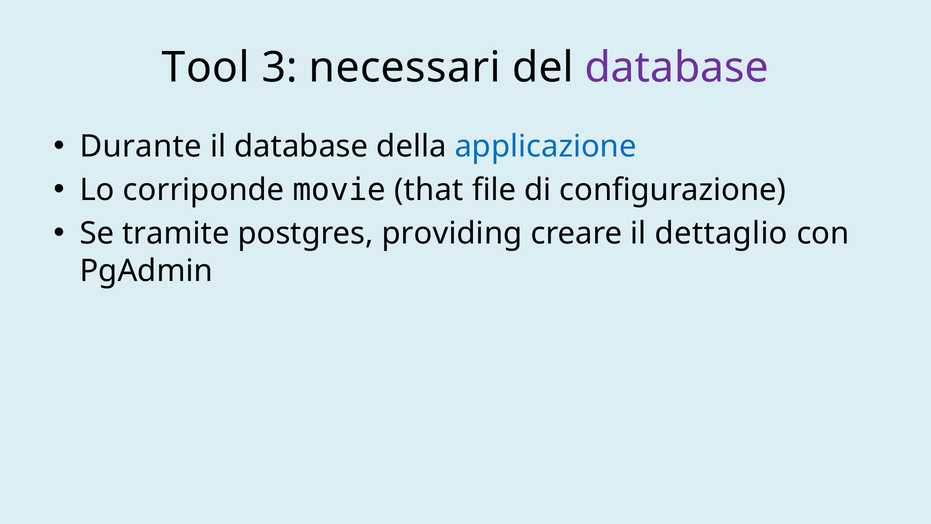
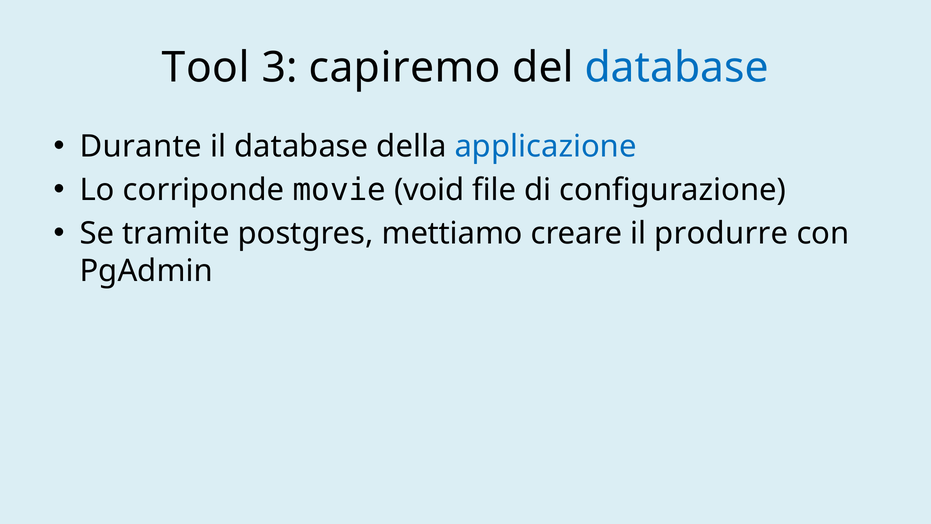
necessari: necessari -> capiremo
database at (677, 68) colour: purple -> blue
that: that -> void
providing: providing -> mettiamo
dettaglio: dettaglio -> produrre
